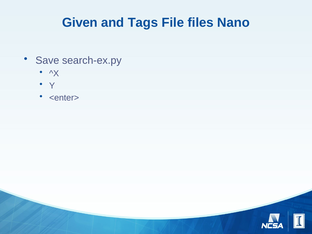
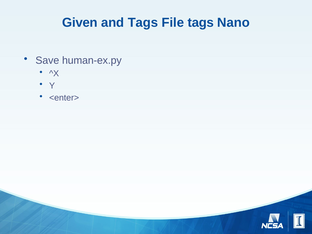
File files: files -> tags
search-ex.py: search-ex.py -> human-ex.py
